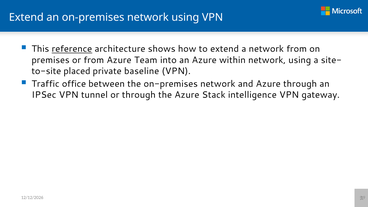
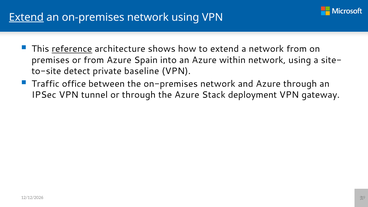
Extend at (26, 17) underline: none -> present
Team: Team -> Spain
placed: placed -> detect
intelligence: intelligence -> deployment
